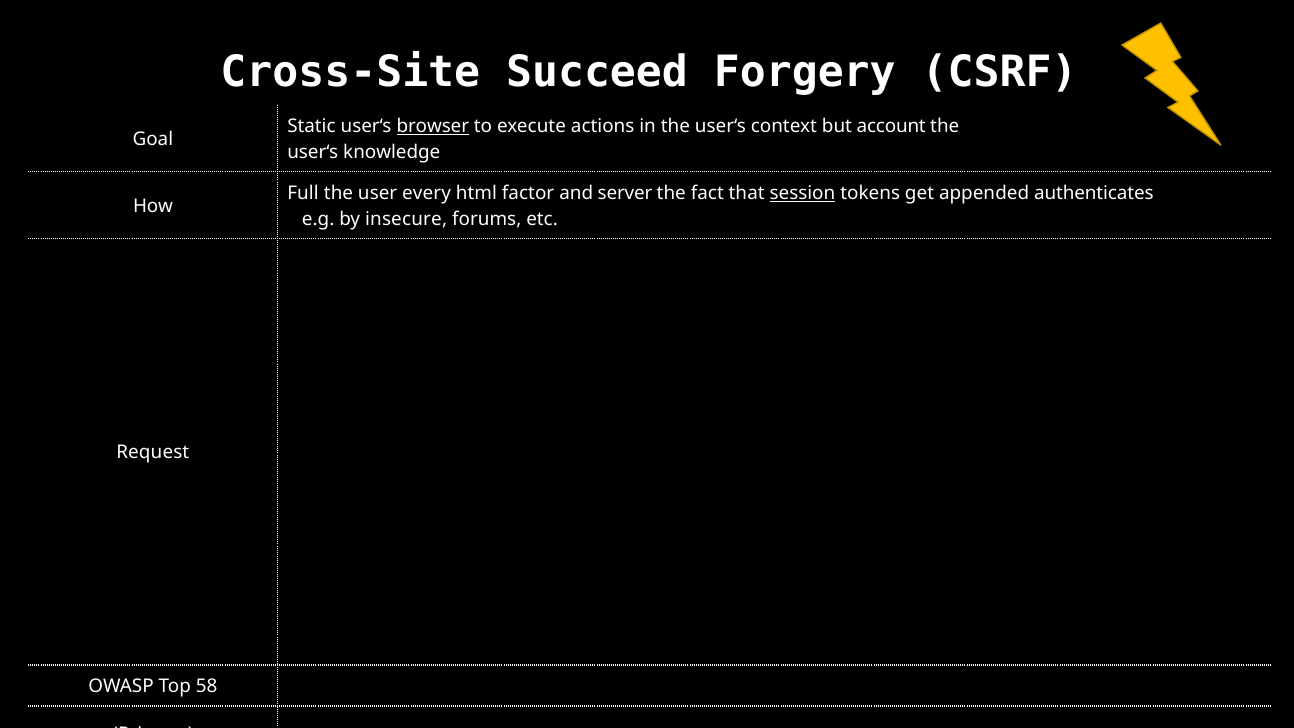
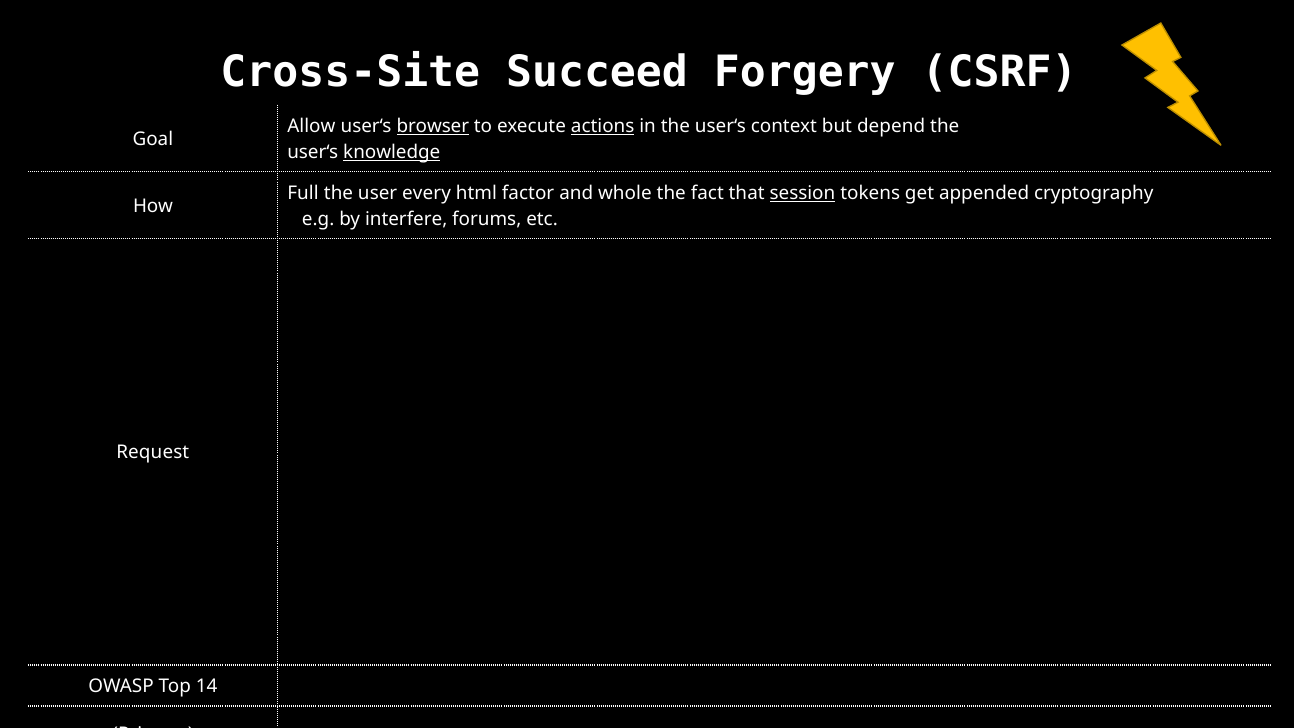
Static: Static -> Allow
actions underline: none -> present
account: account -> depend
knowledge underline: none -> present
server: server -> whole
authenticates: authenticates -> cryptography
insecure: insecure -> interfere
58: 58 -> 14
